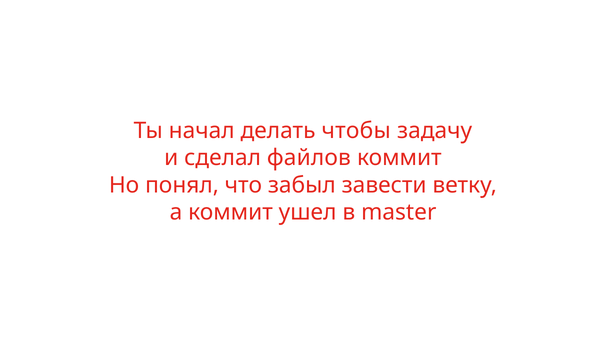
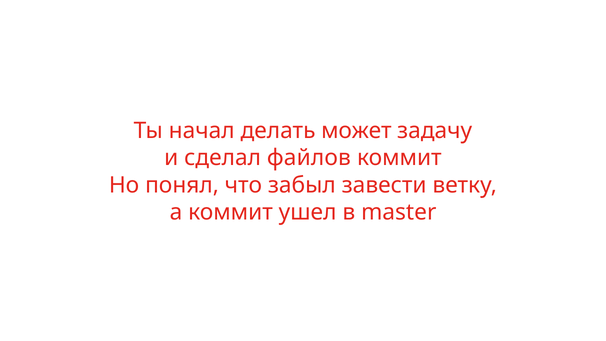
чтобы: чтобы -> может
